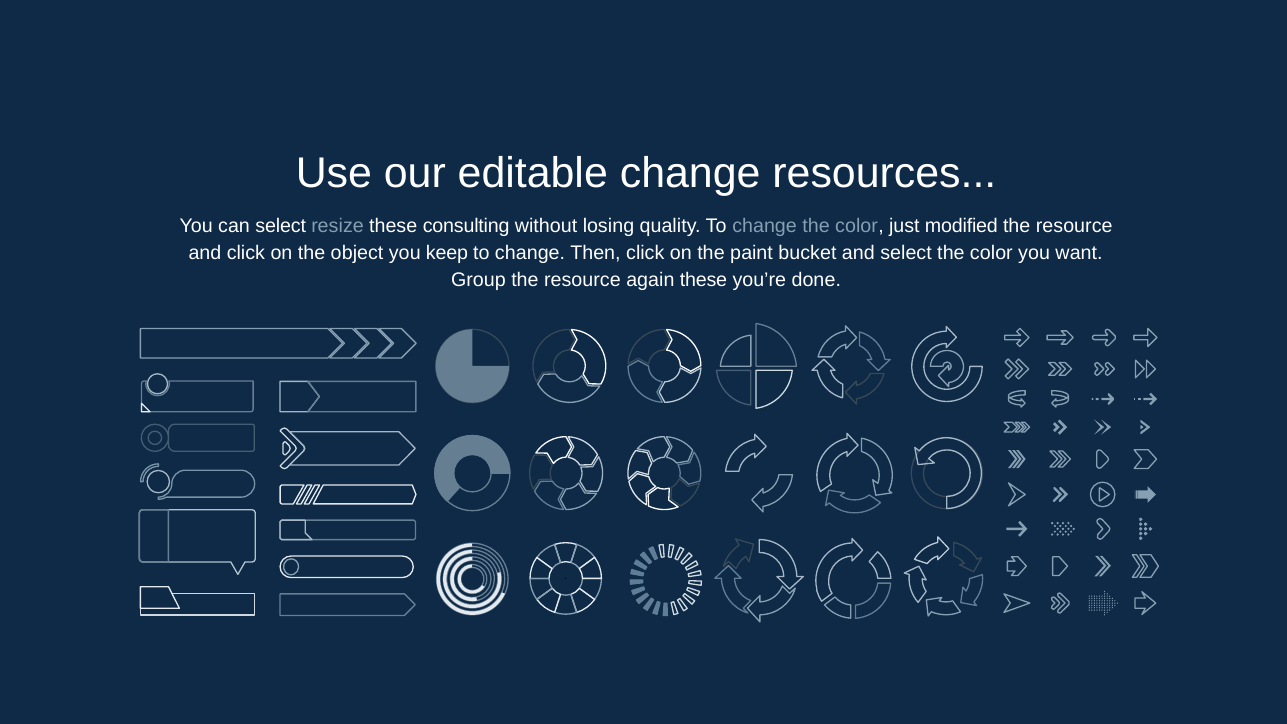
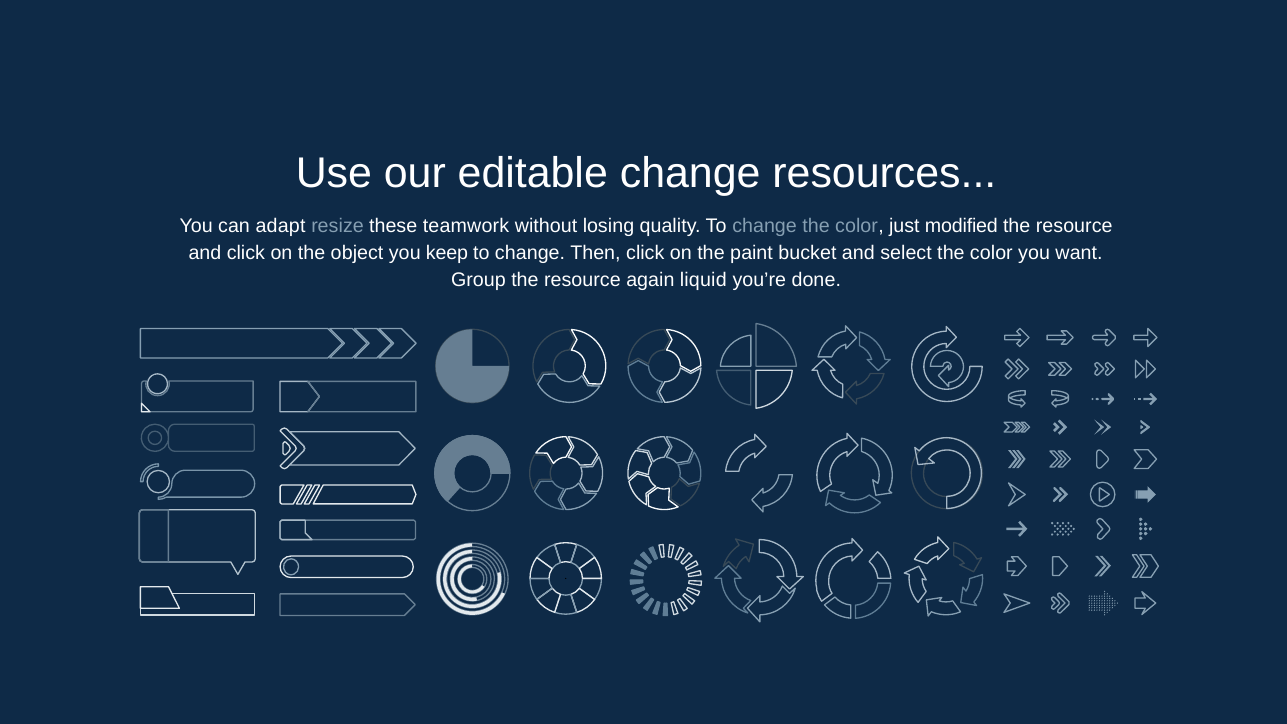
can select: select -> adapt
consulting: consulting -> teamwork
again these: these -> liquid
